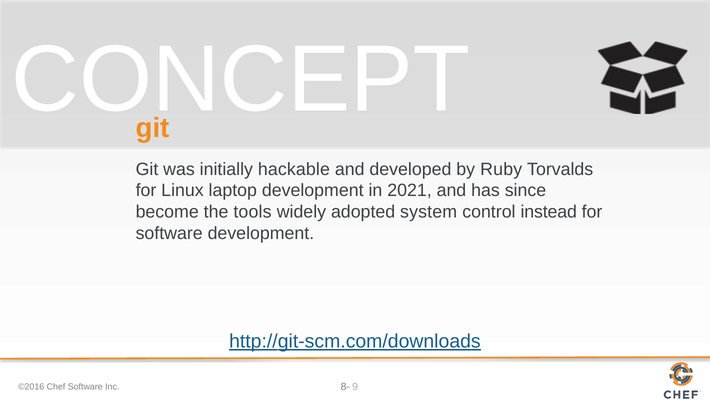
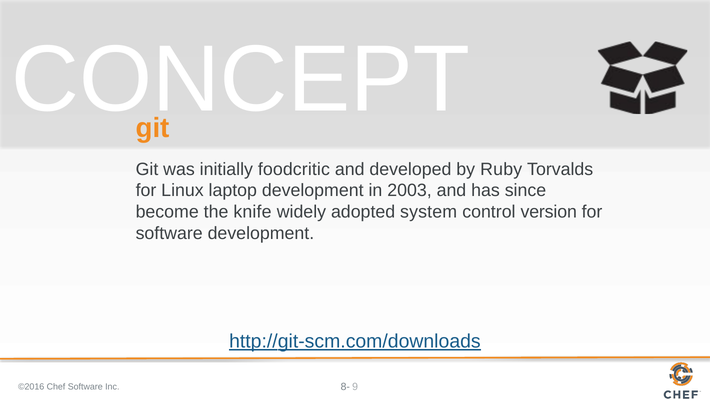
hackable: hackable -> foodcritic
2021: 2021 -> 2003
tools: tools -> knife
instead: instead -> version
